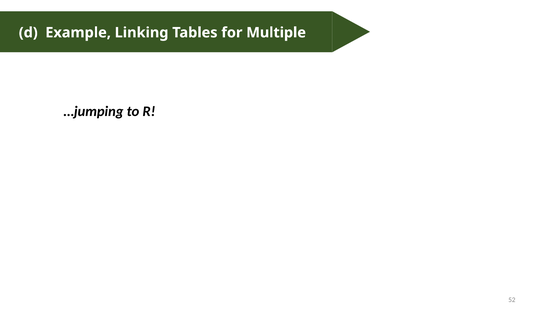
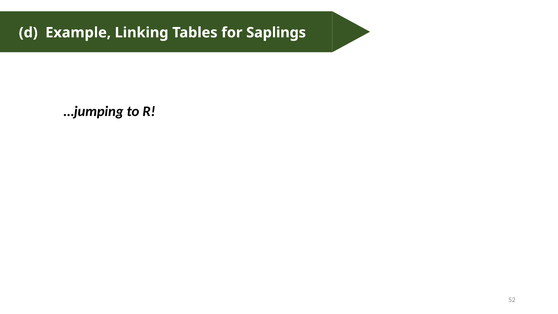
Multiple: Multiple -> Saplings
